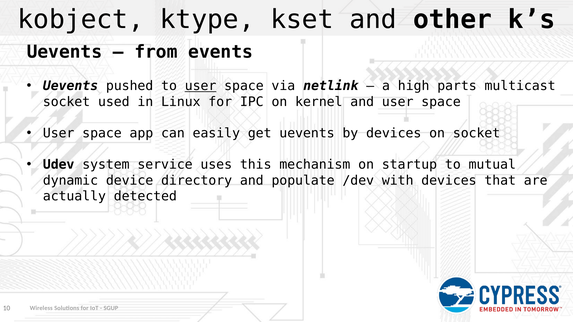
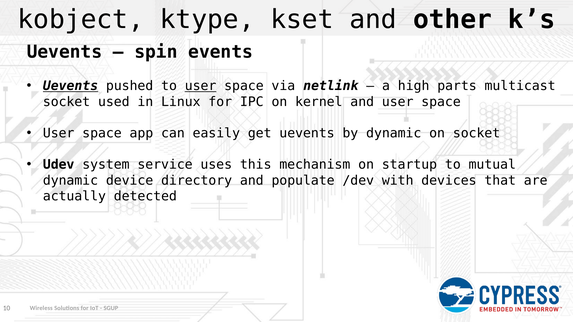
from: from -> spin
Uevents at (70, 86) underline: none -> present
by devices: devices -> dynamic
